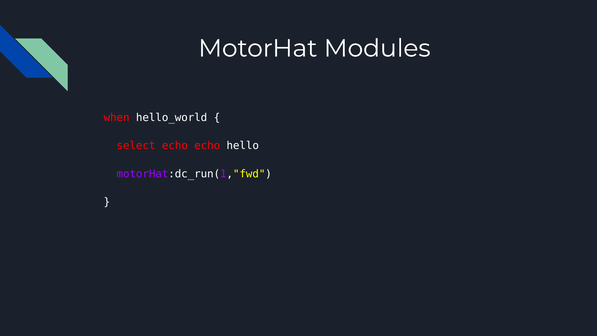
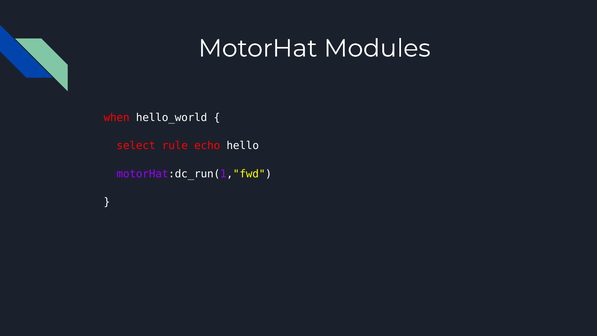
select echo: echo -> rule
